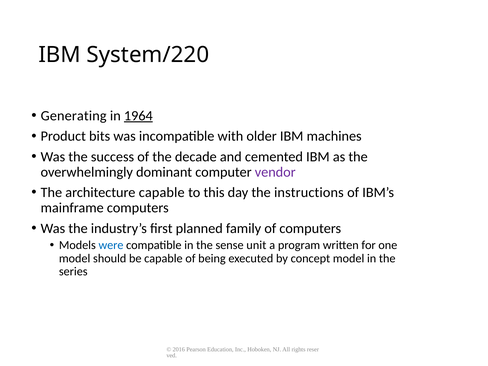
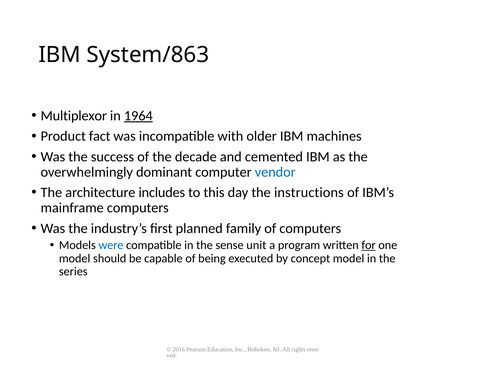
System/220: System/220 -> System/863
Generating: Generating -> Multiplexor
bits: bits -> fact
vendor colour: purple -> blue
architecture capable: capable -> includes
for underline: none -> present
